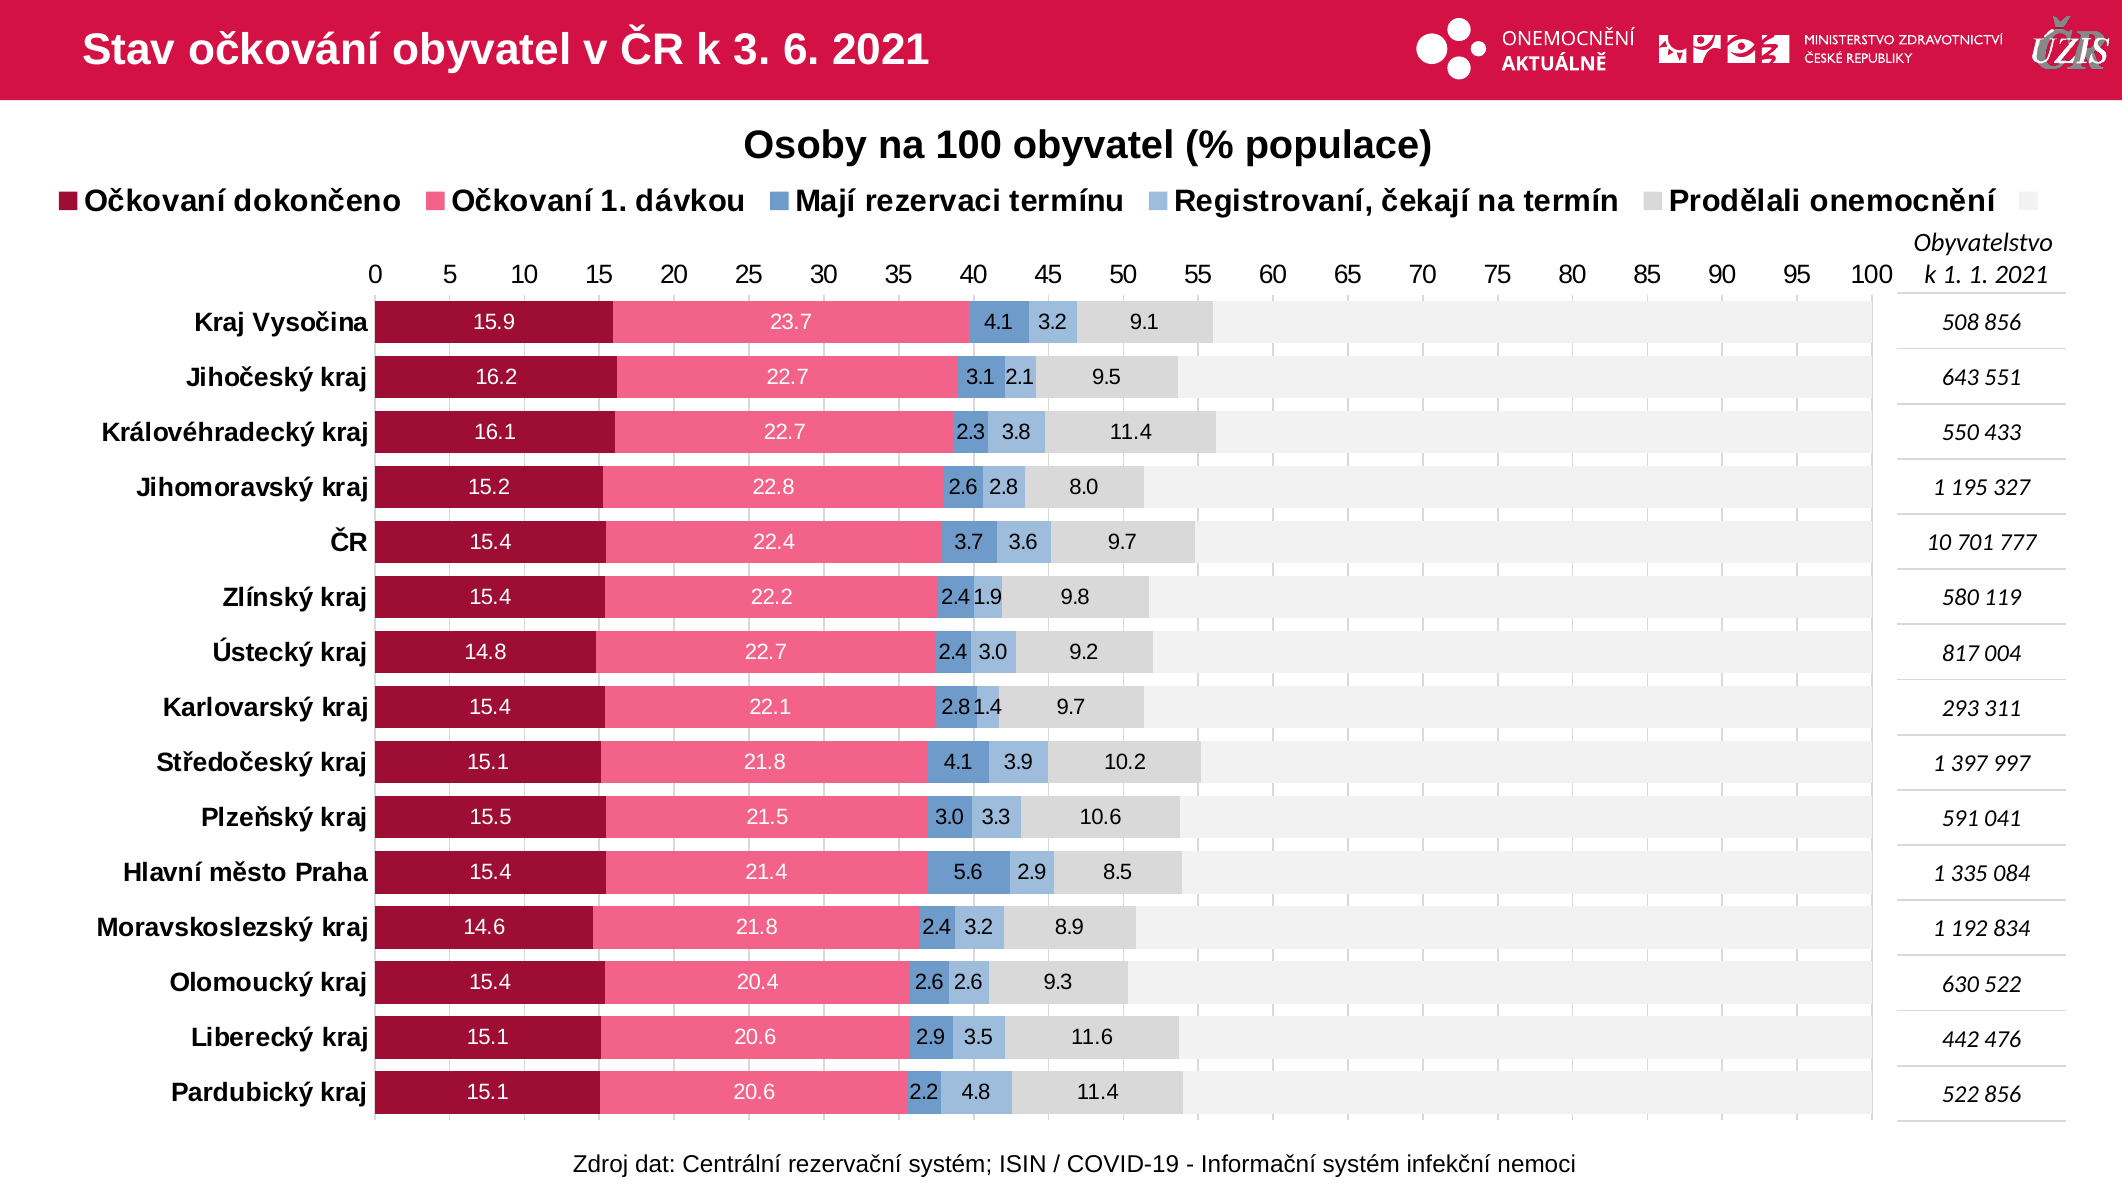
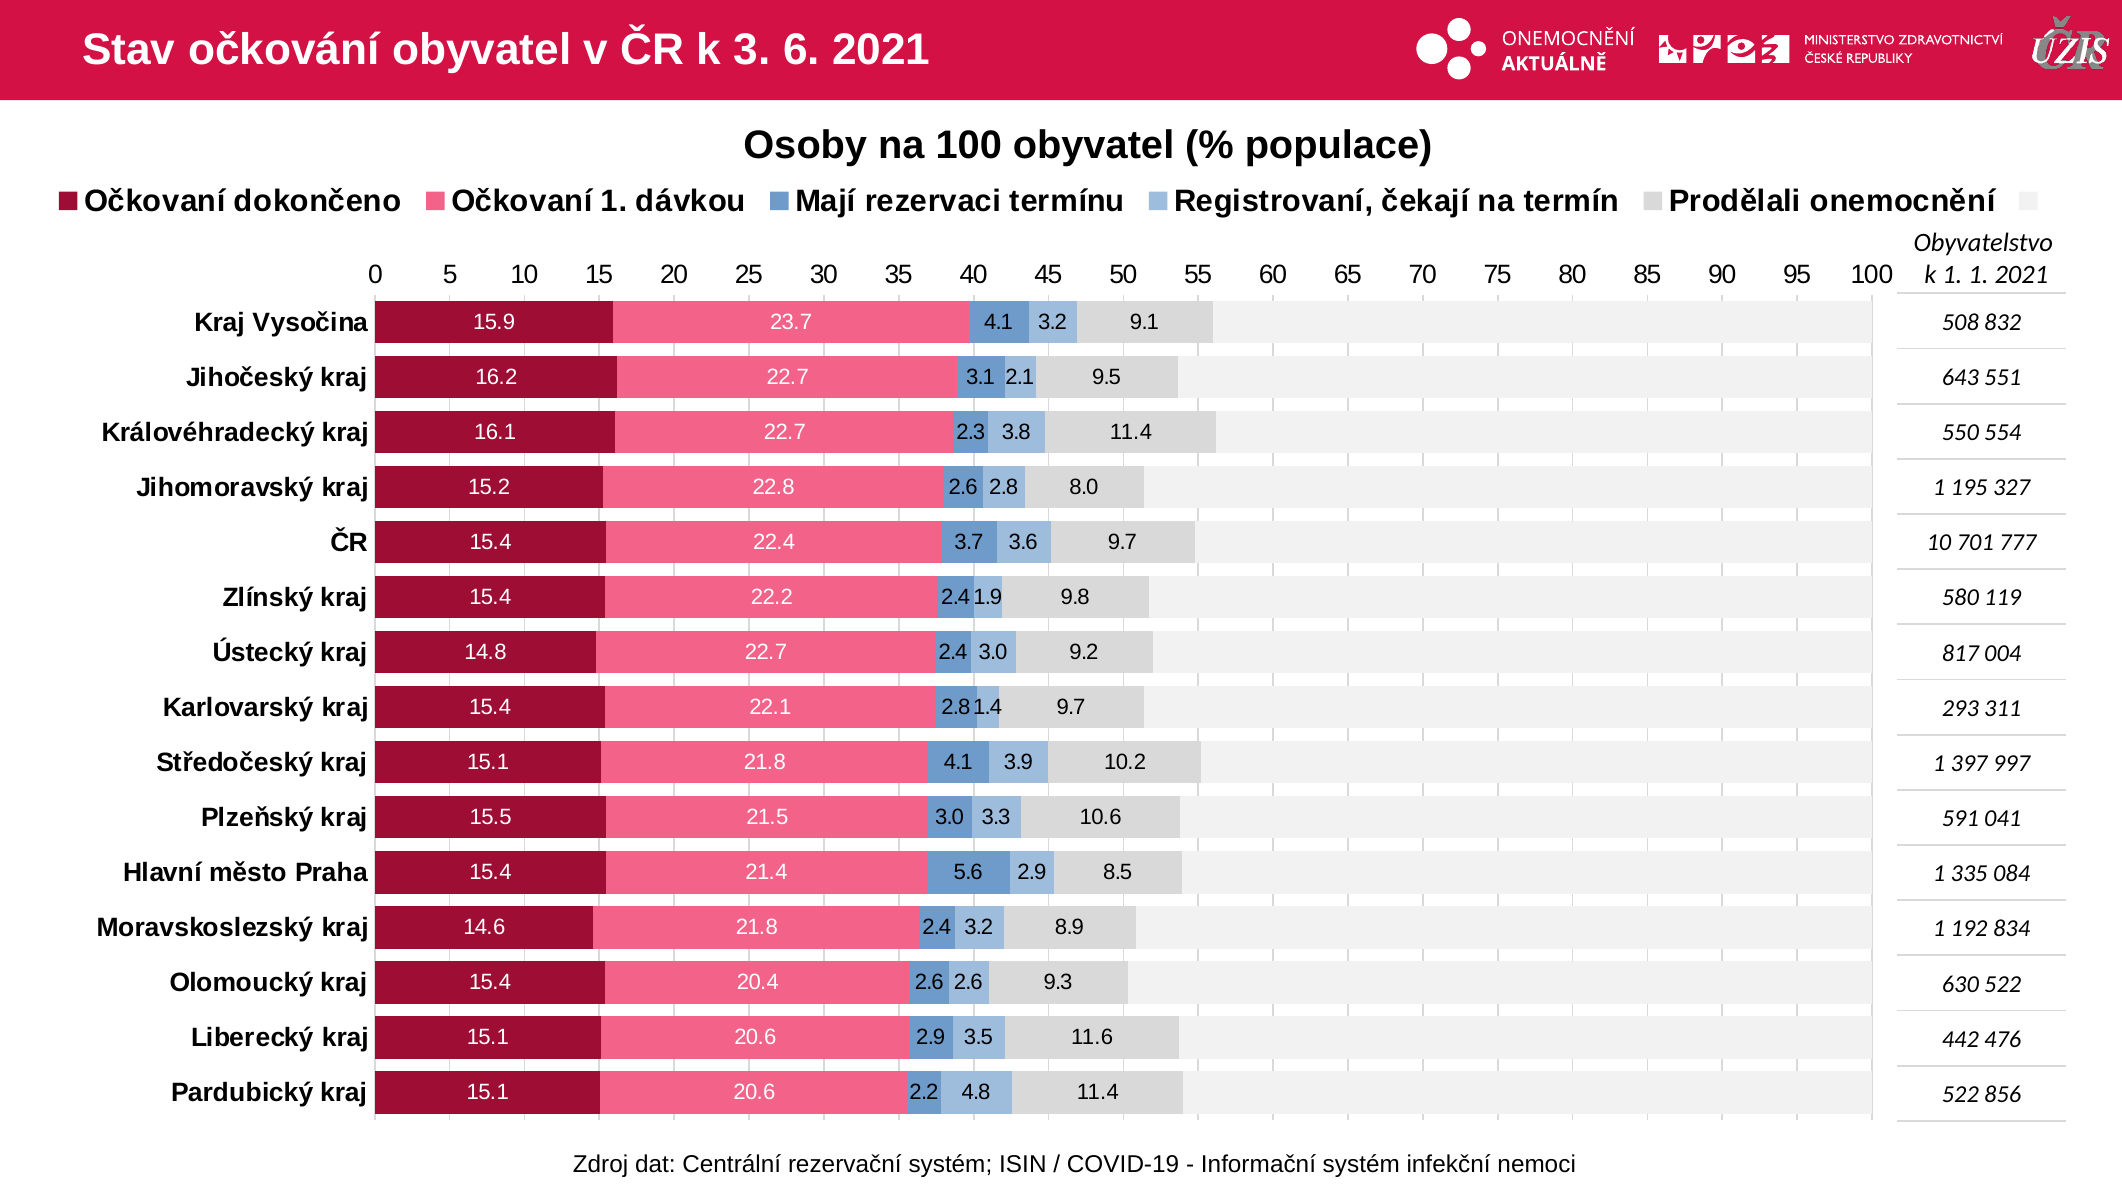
508 856: 856 -> 832
433: 433 -> 554
